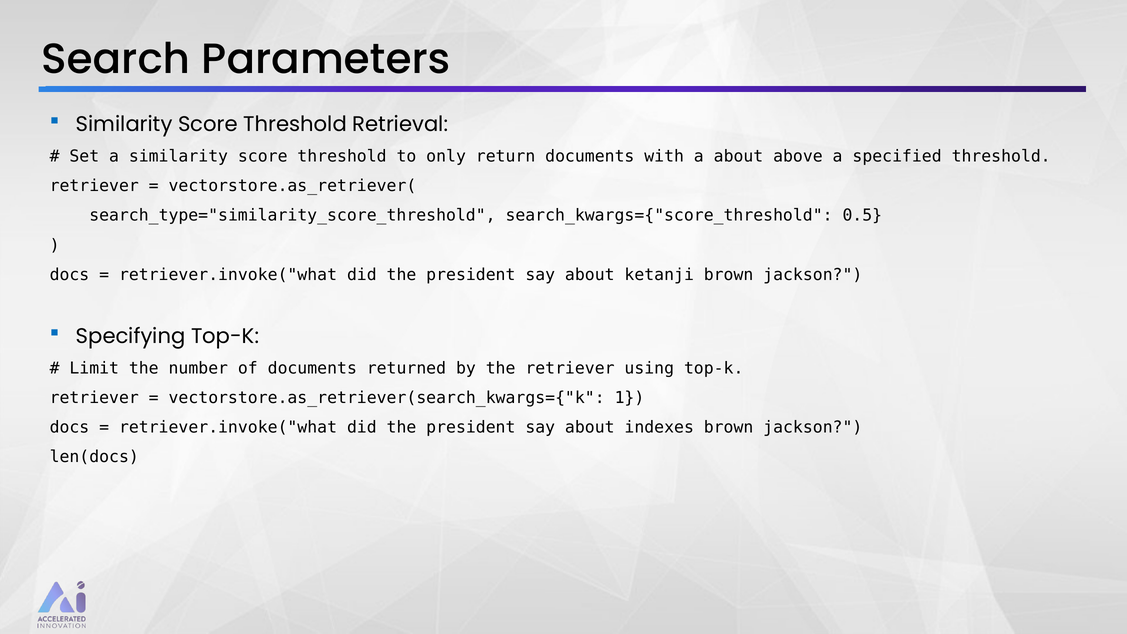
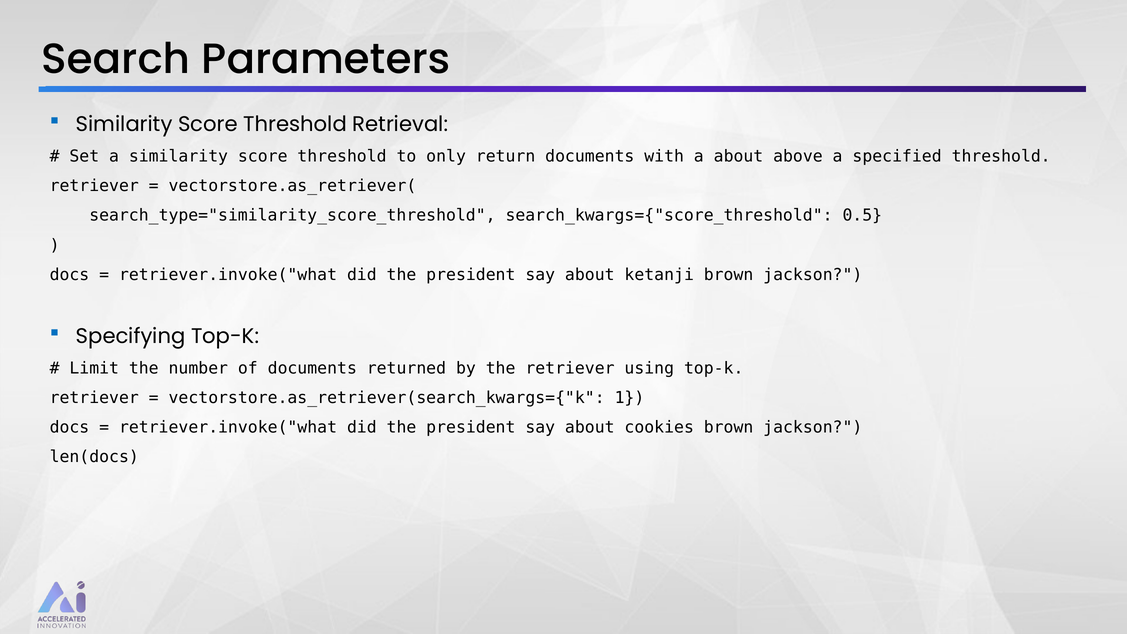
indexes: indexes -> cookies
